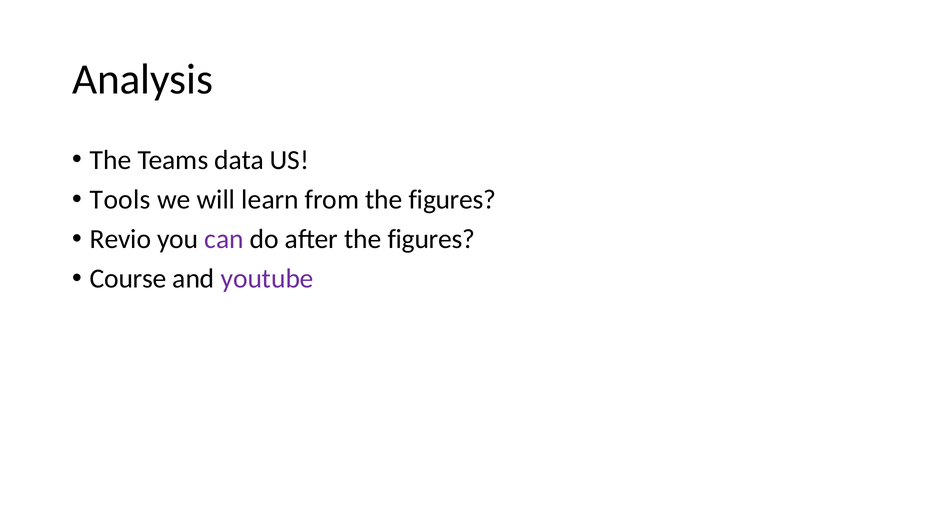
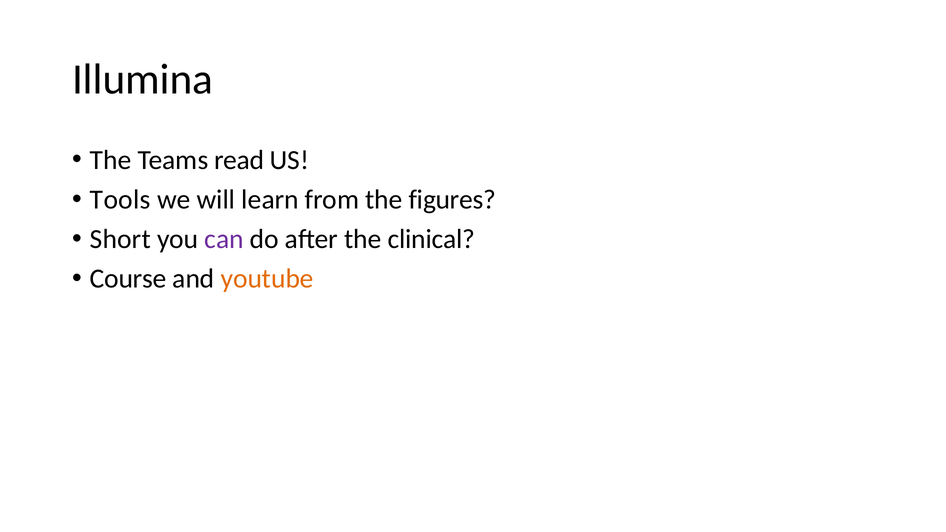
Analysis: Analysis -> Illumina
data: data -> read
Revio: Revio -> Short
after the figures: figures -> clinical
youtube colour: purple -> orange
